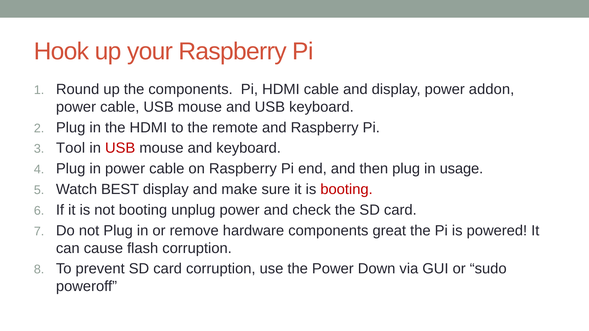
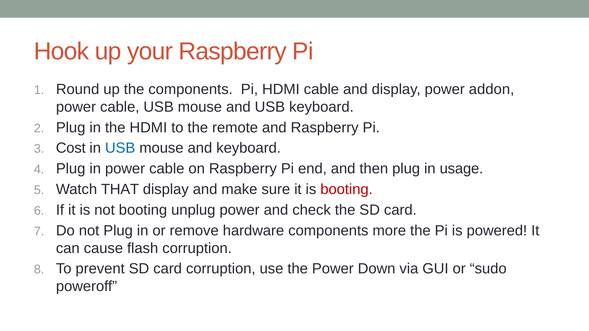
Tool: Tool -> Cost
USB at (120, 148) colour: red -> blue
BEST: BEST -> THAT
great: great -> more
